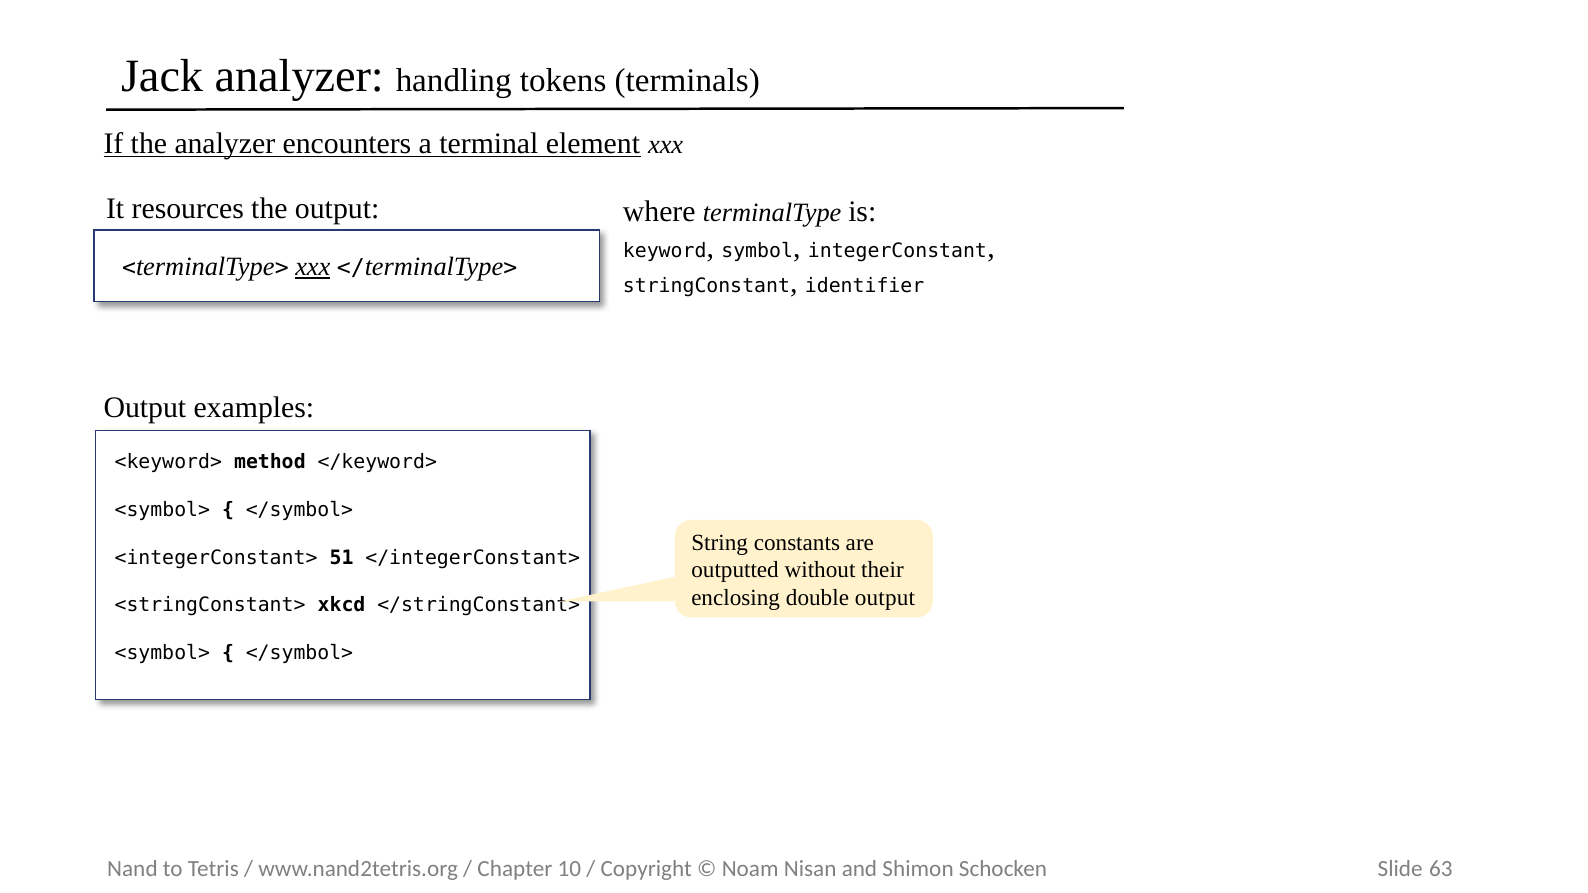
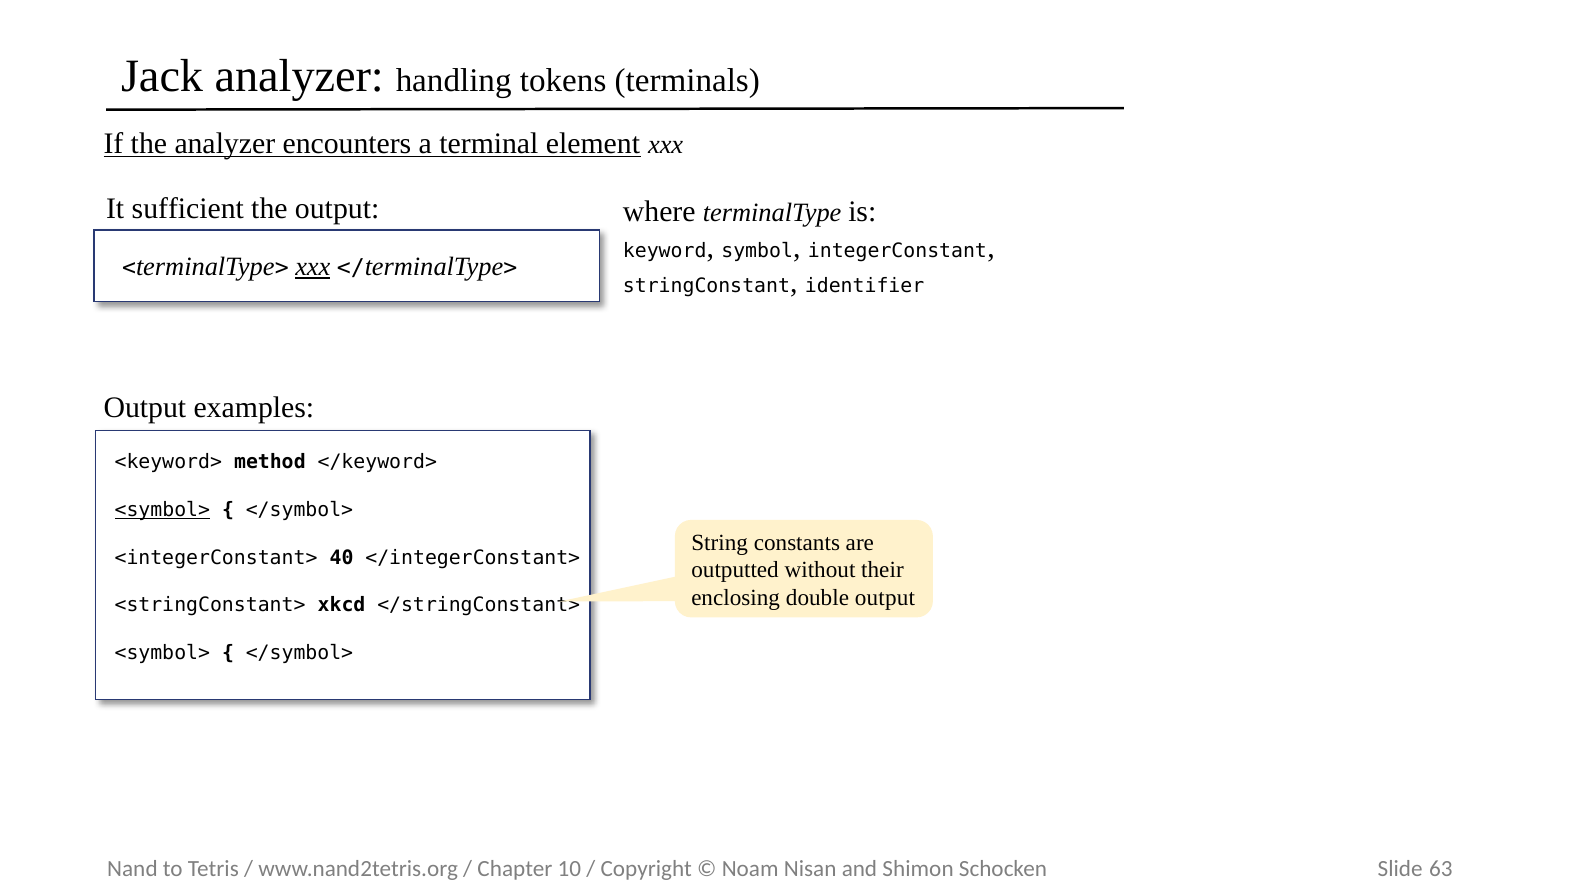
resources: resources -> sufficient
<symbol> at (162, 510) underline: none -> present
51: 51 -> 40
